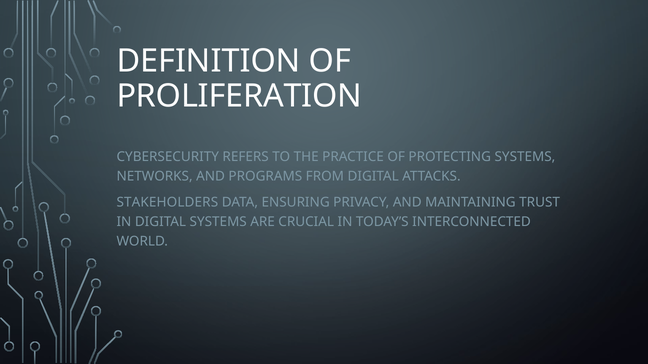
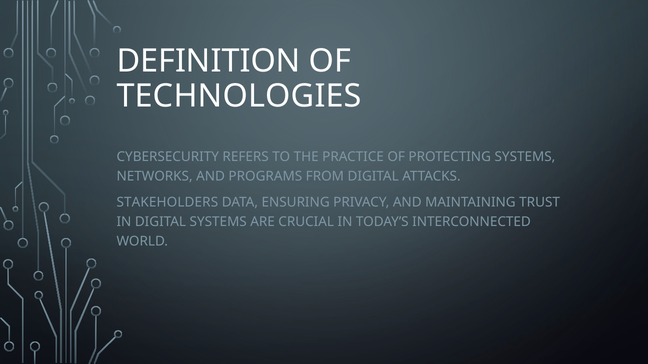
PROLIFERATION: PROLIFERATION -> TECHNOLOGIES
